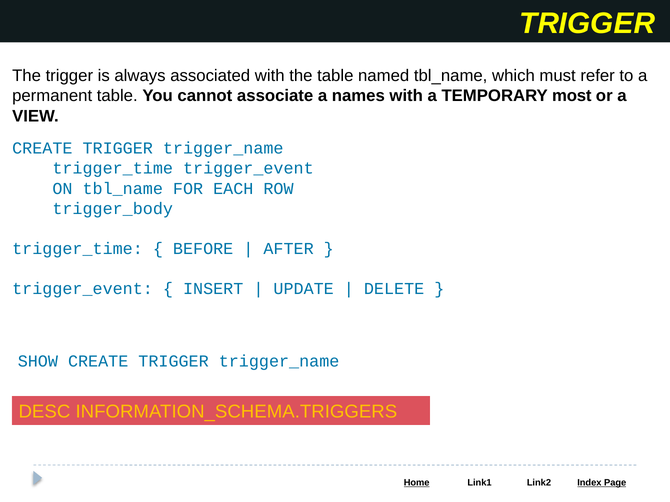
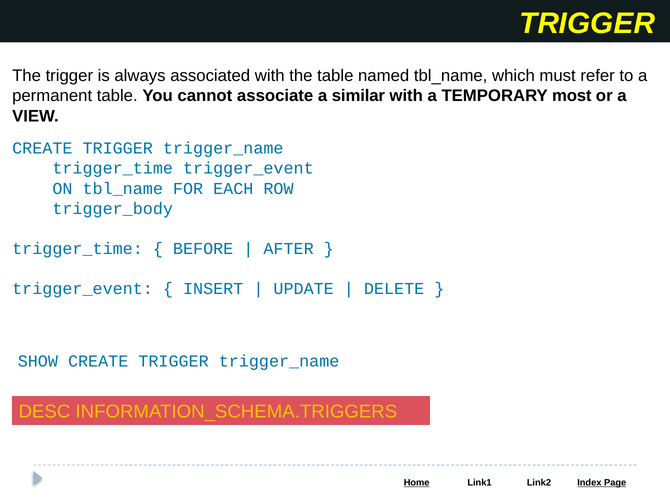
names: names -> similar
